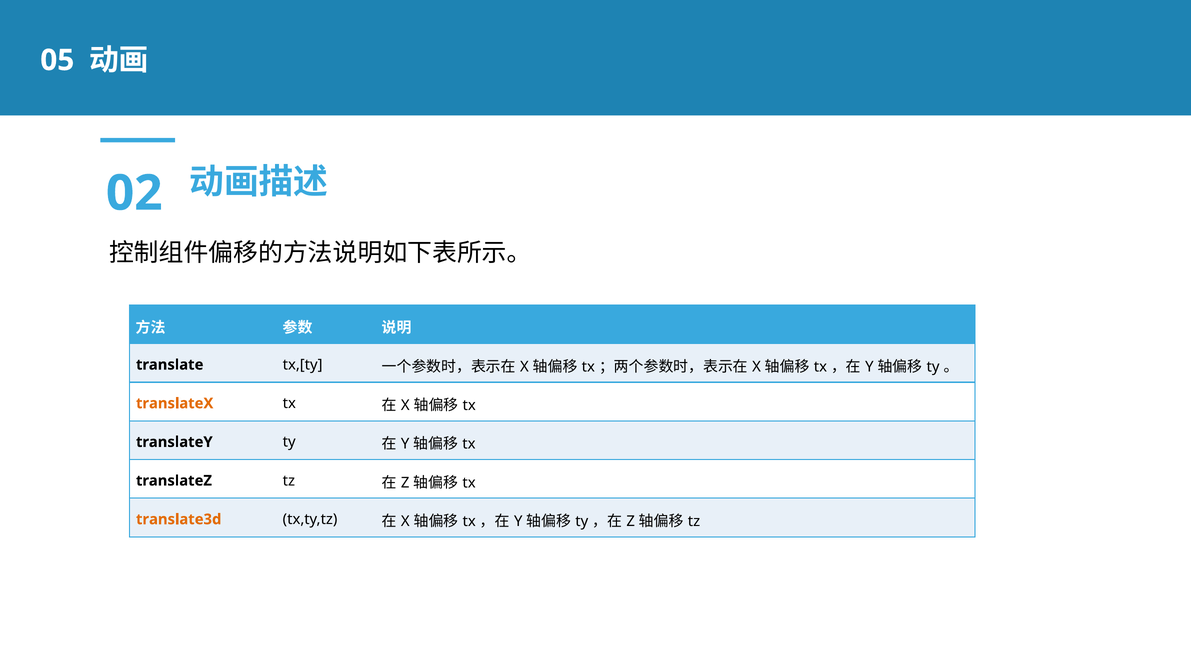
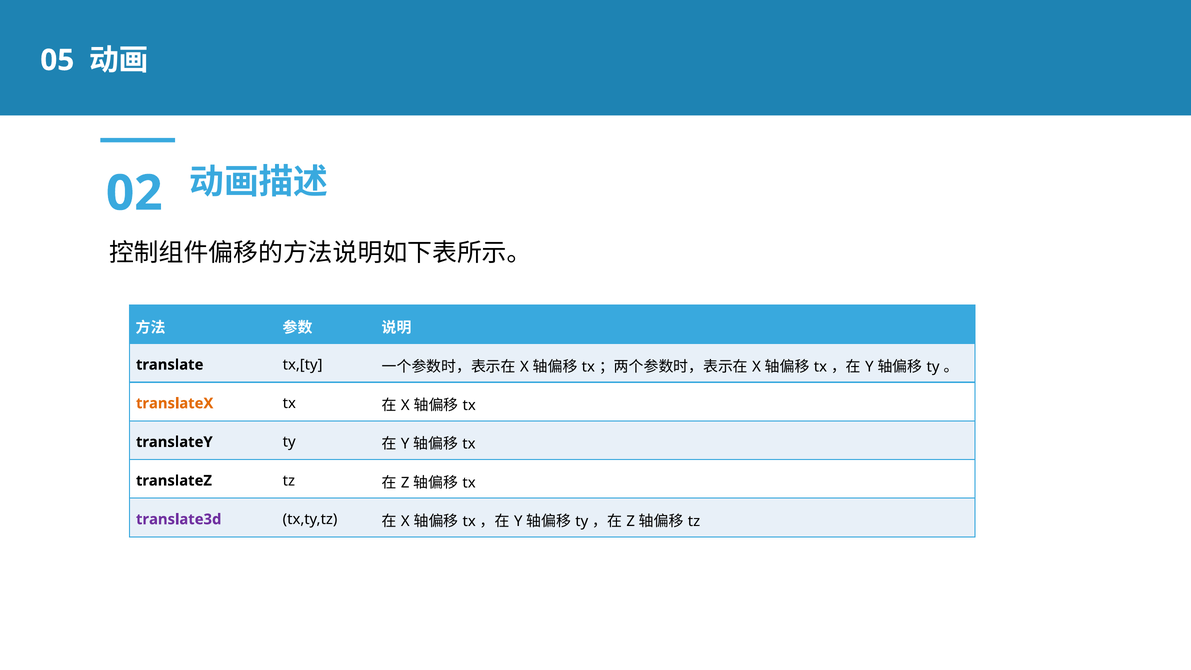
translate3d colour: orange -> purple
